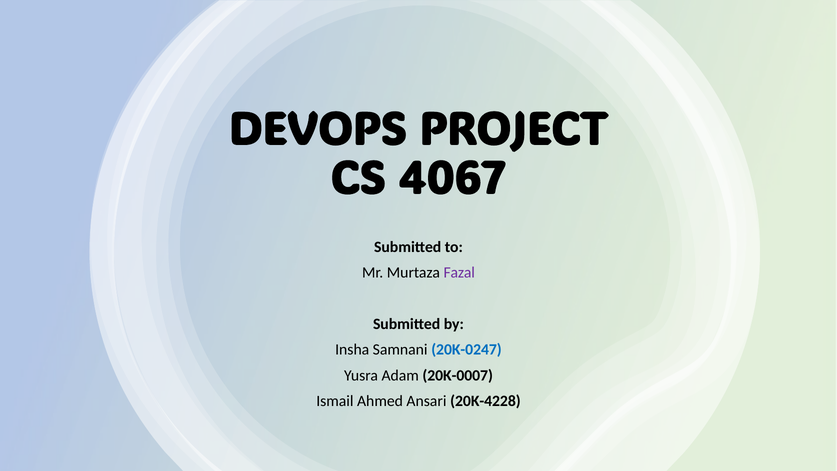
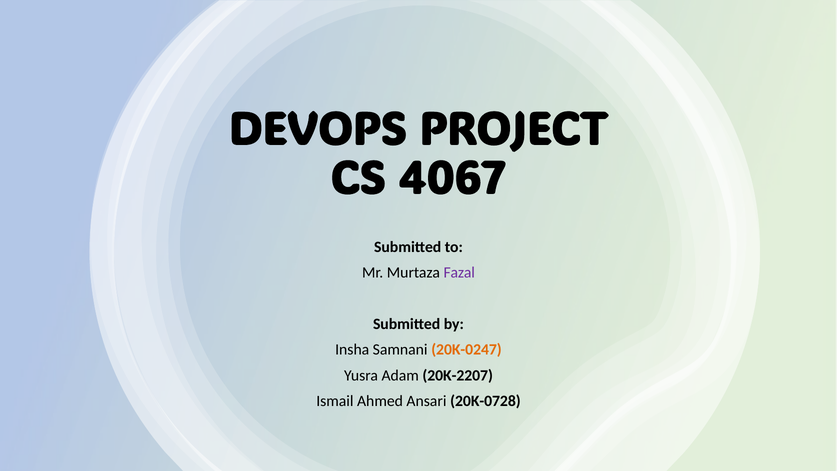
20K-0247 colour: blue -> orange
20K-0007: 20K-0007 -> 20K-2207
20K-4228: 20K-4228 -> 20K-0728
